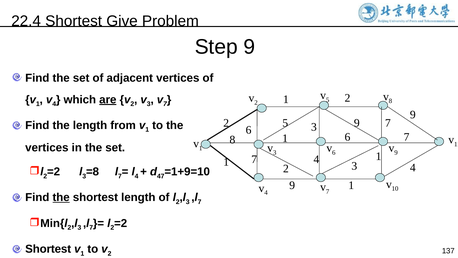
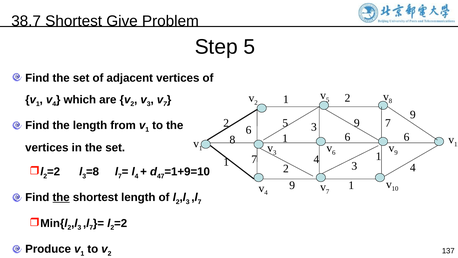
22.4: 22.4 -> 38.7
Step 9: 9 -> 5
are underline: present -> none
6 7: 7 -> 6
Shortest at (48, 249): Shortest -> Produce
